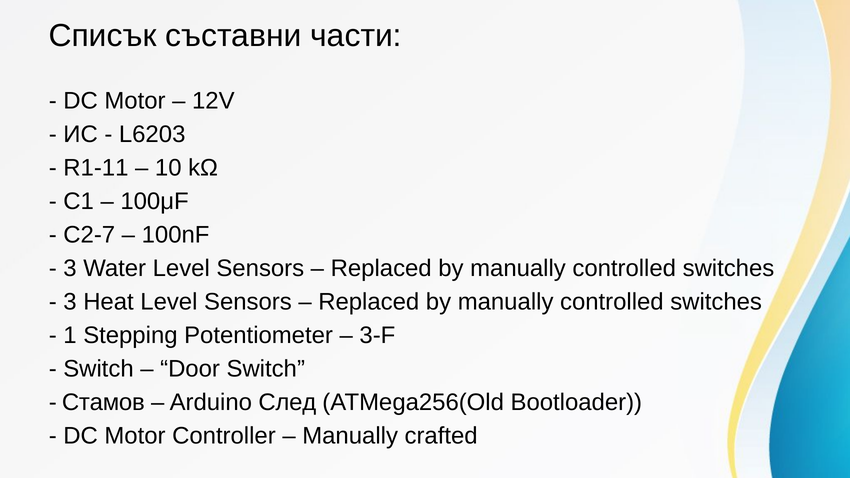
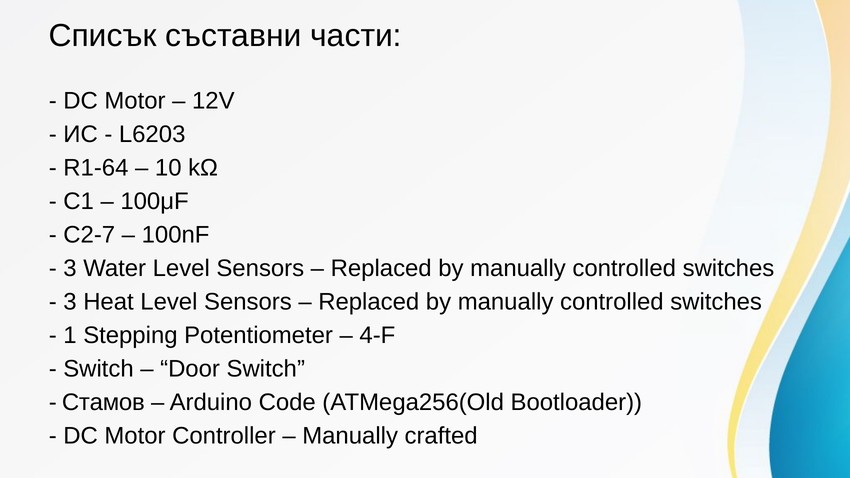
R1-11: R1-11 -> R1-64
3-F: 3-F -> 4-F
След: След -> Code
